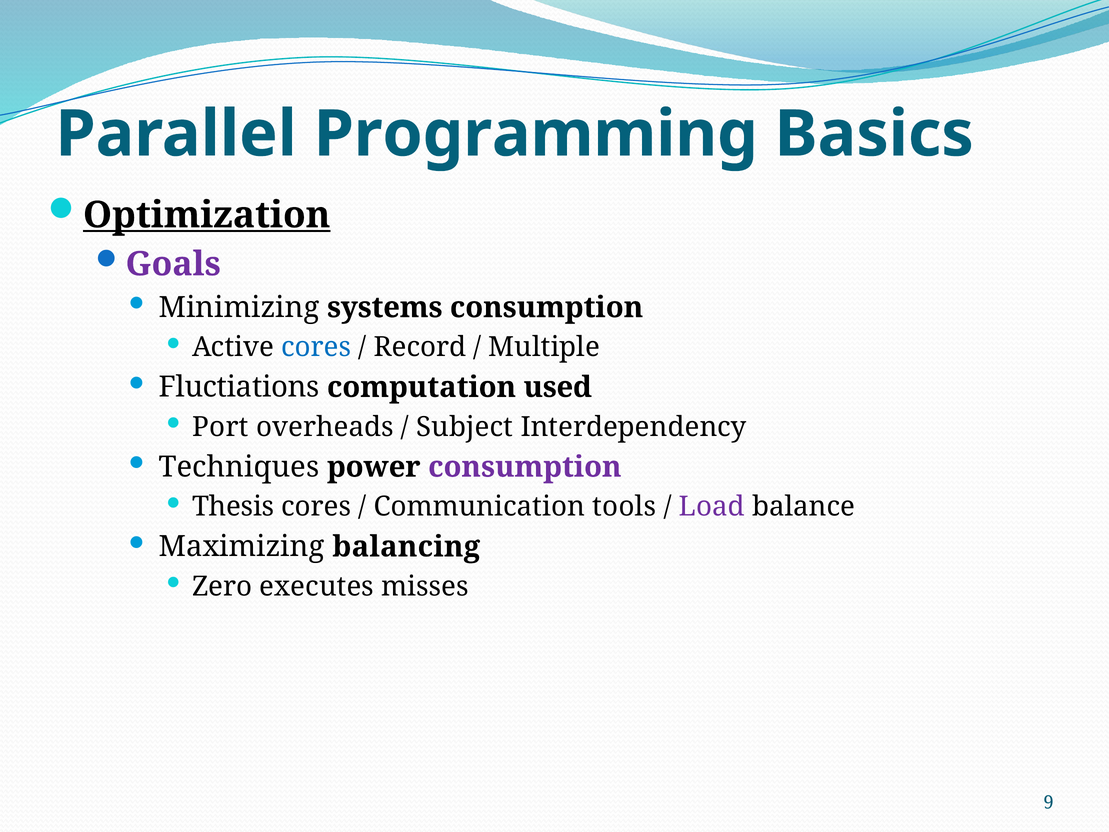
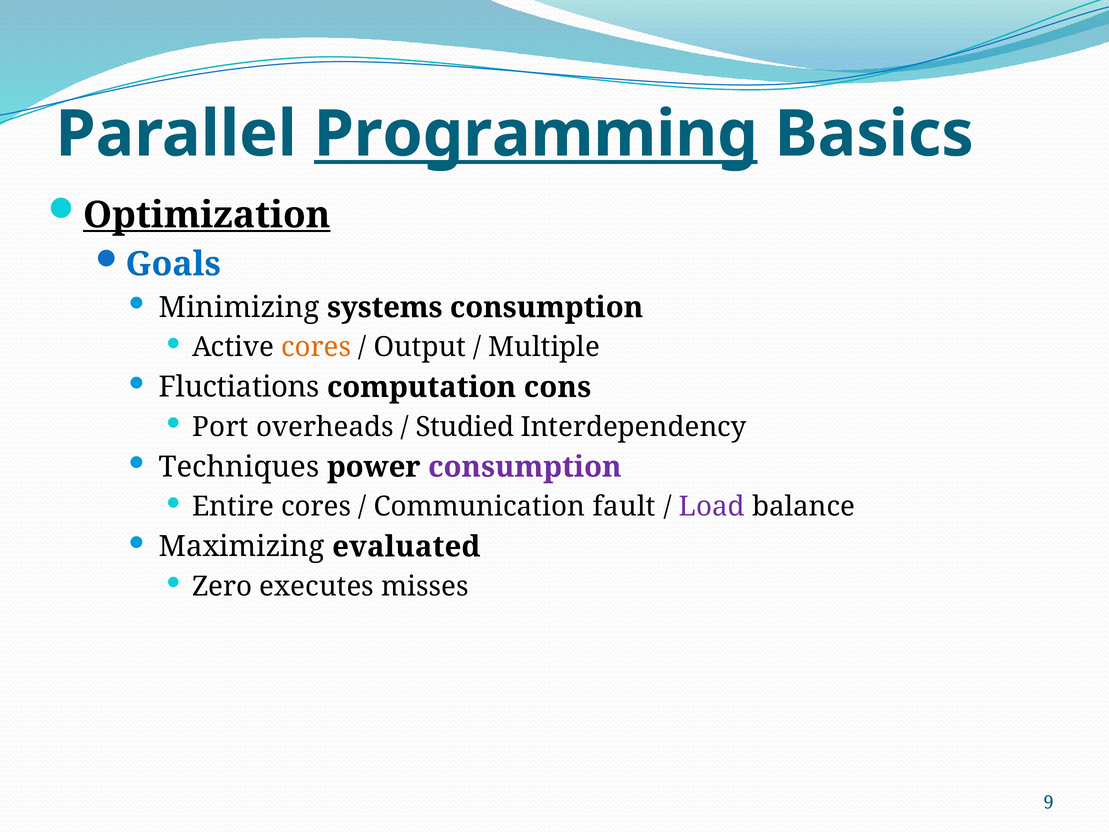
Programming underline: none -> present
Goals colour: purple -> blue
cores at (316, 347) colour: blue -> orange
Record: Record -> Output
used: used -> cons
Subject: Subject -> Studied
Thesis: Thesis -> Entire
tools: tools -> fault
balancing: balancing -> evaluated
